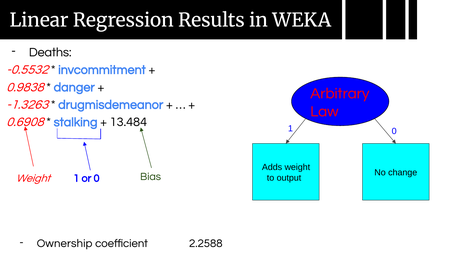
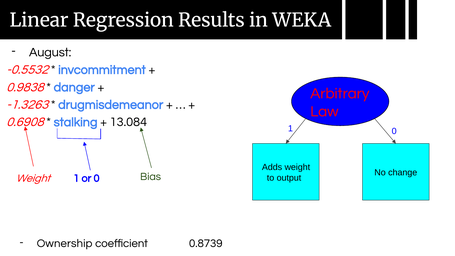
Deaths: Deaths -> August
13.484: 13.484 -> 13.084
2.2588: 2.2588 -> 0.8739
